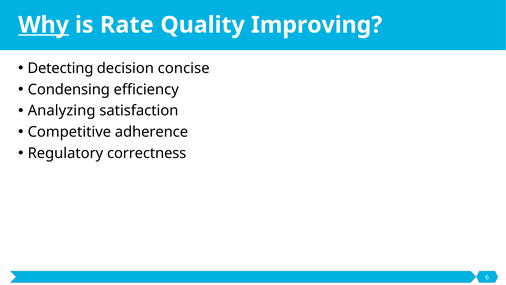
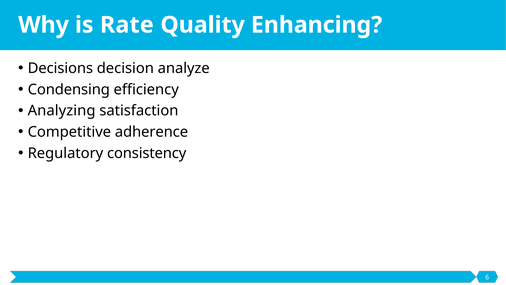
Why underline: present -> none
Improving: Improving -> Enhancing
Detecting: Detecting -> Decisions
concise: concise -> analyze
correctness: correctness -> consistency
